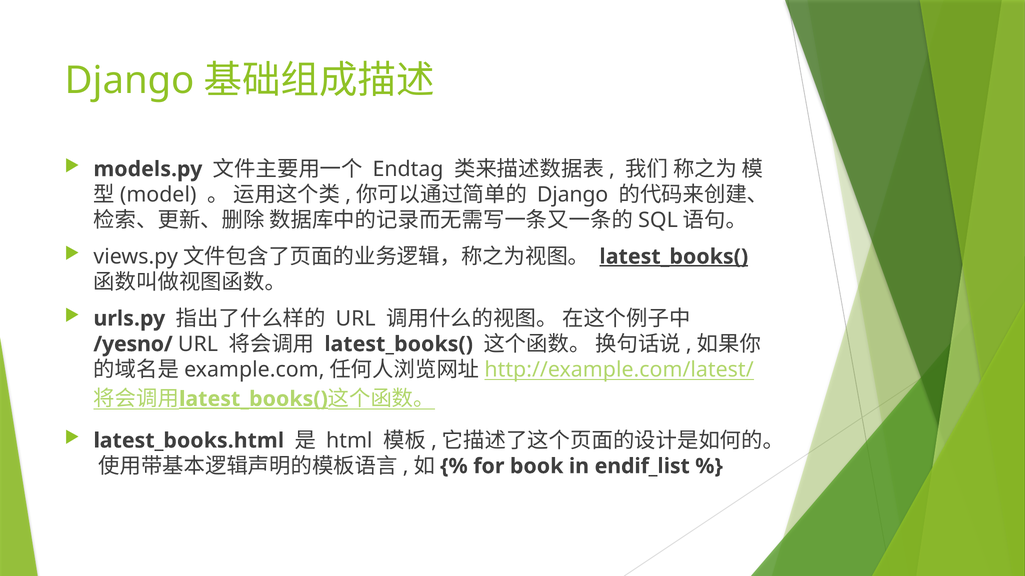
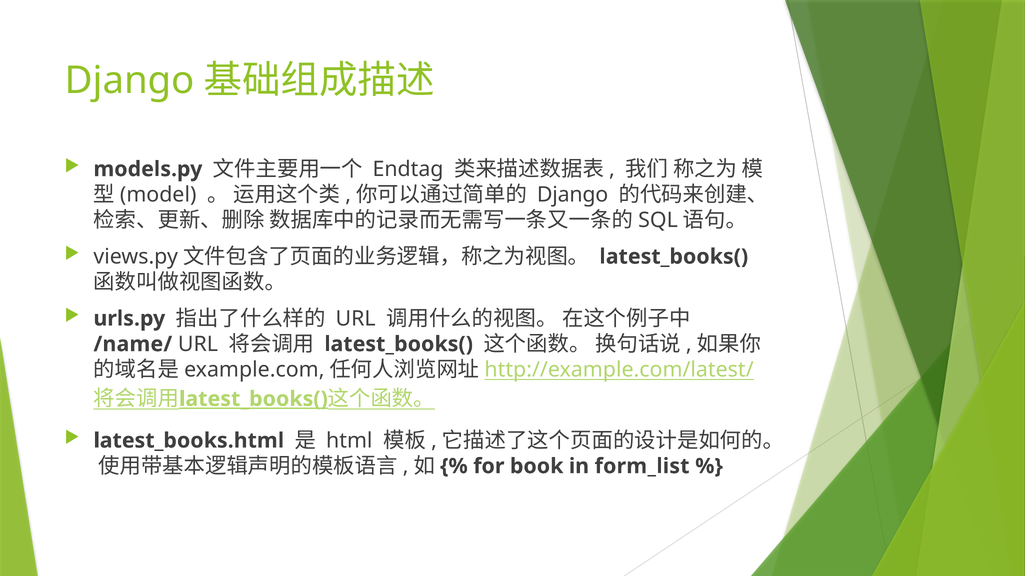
latest_books( at (674, 257) underline: present -> none
/yesno/: /yesno/ -> /name/
endif_list: endif_list -> form_list
